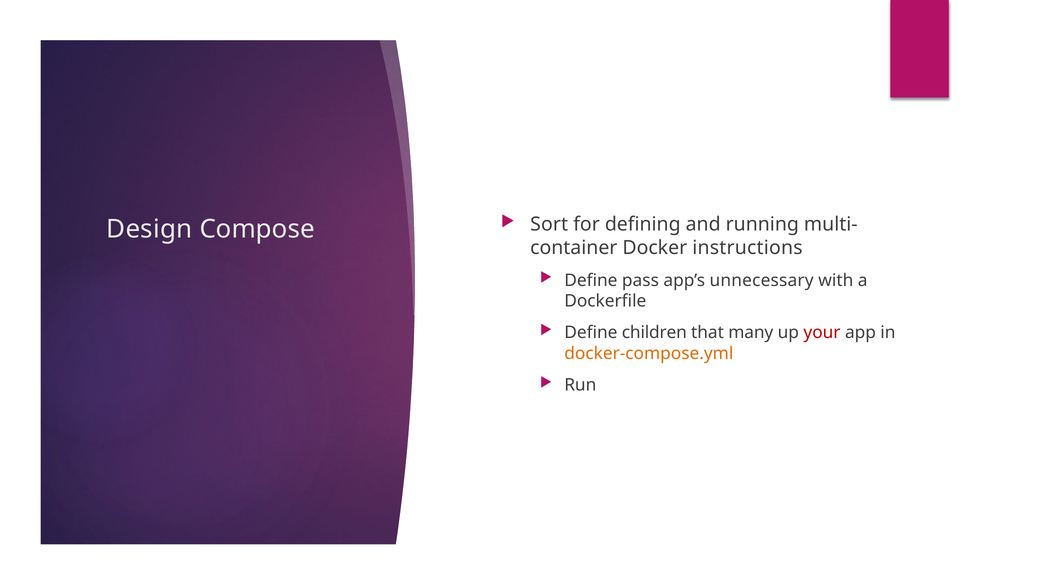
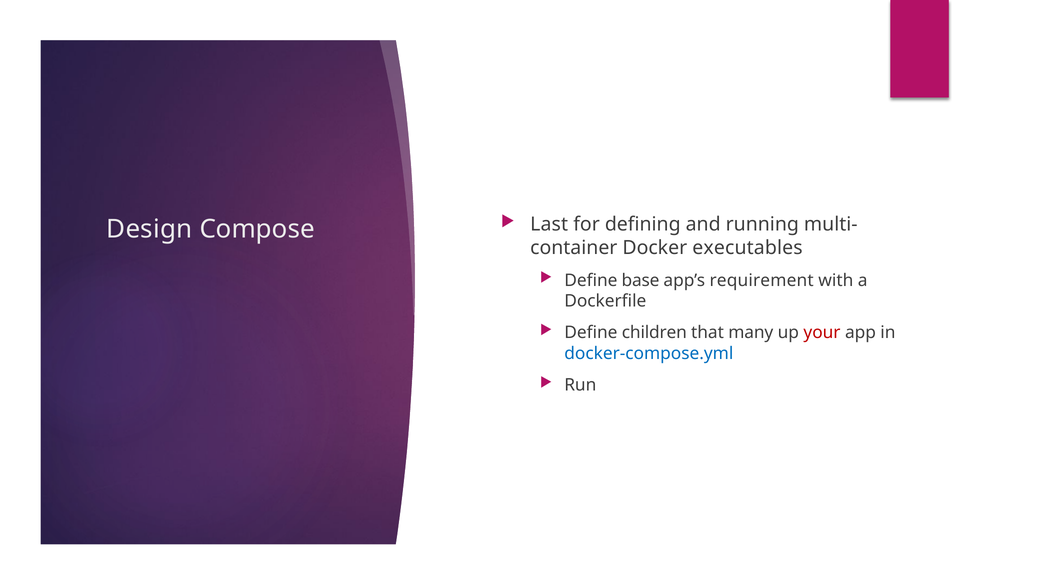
Sort: Sort -> Last
instructions: instructions -> executables
pass: pass -> base
unnecessary: unnecessary -> requirement
docker-compose.yml colour: orange -> blue
